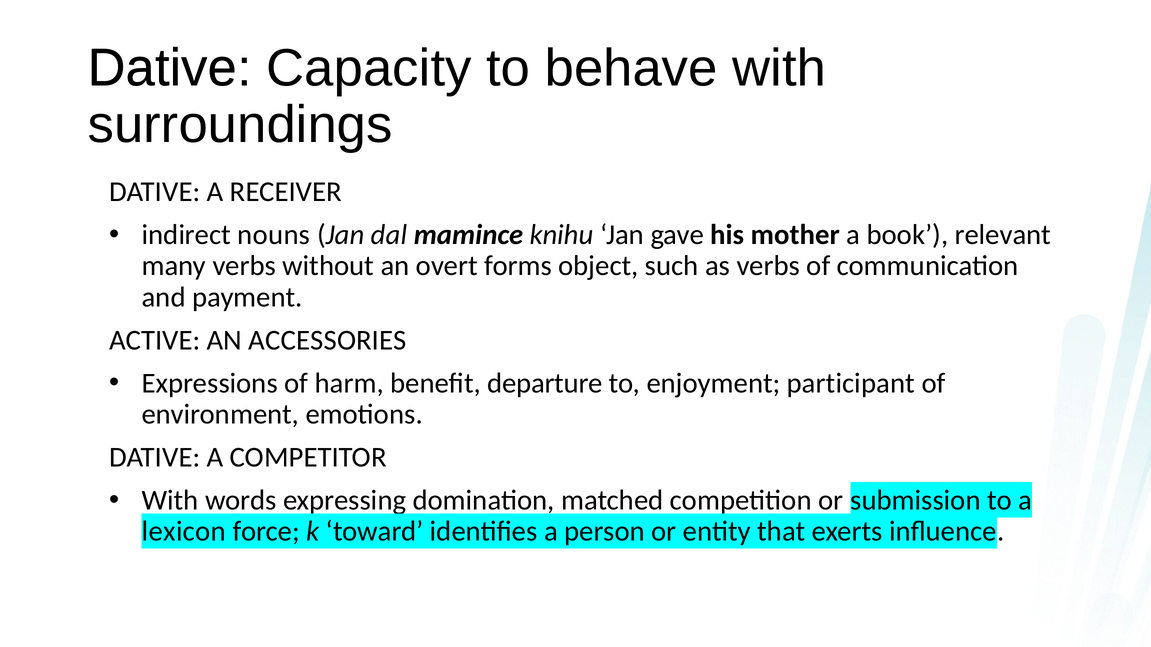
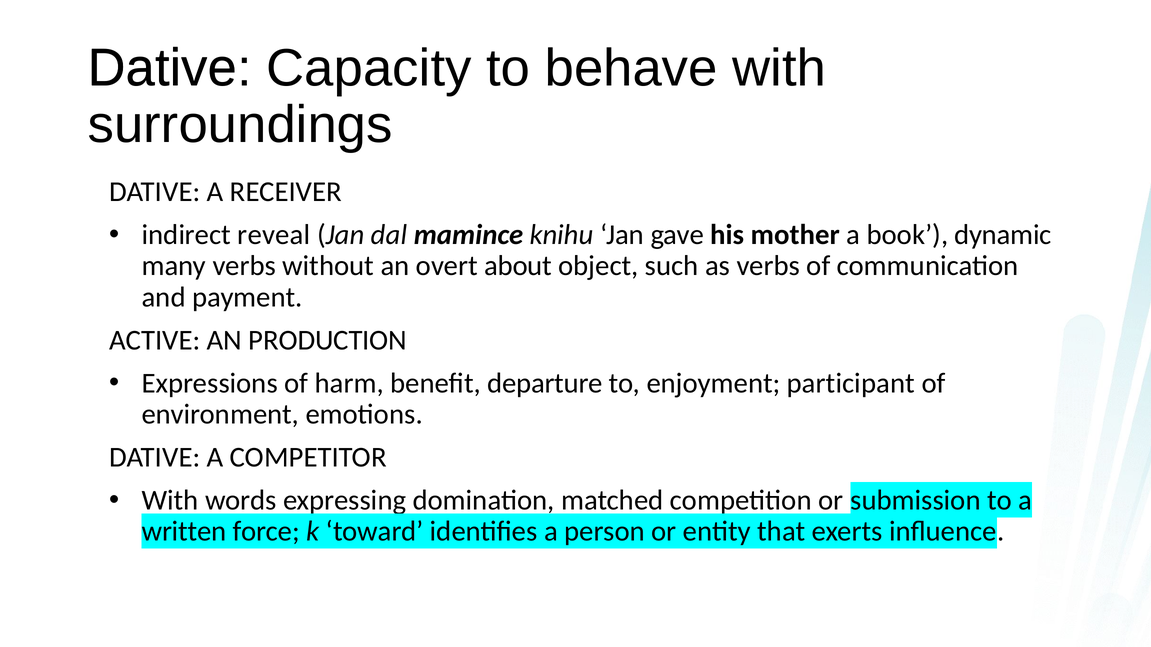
nouns: nouns -> reveal
relevant: relevant -> dynamic
forms: forms -> about
ACCESSORIES: ACCESSORIES -> PRODUCTION
lexicon: lexicon -> written
